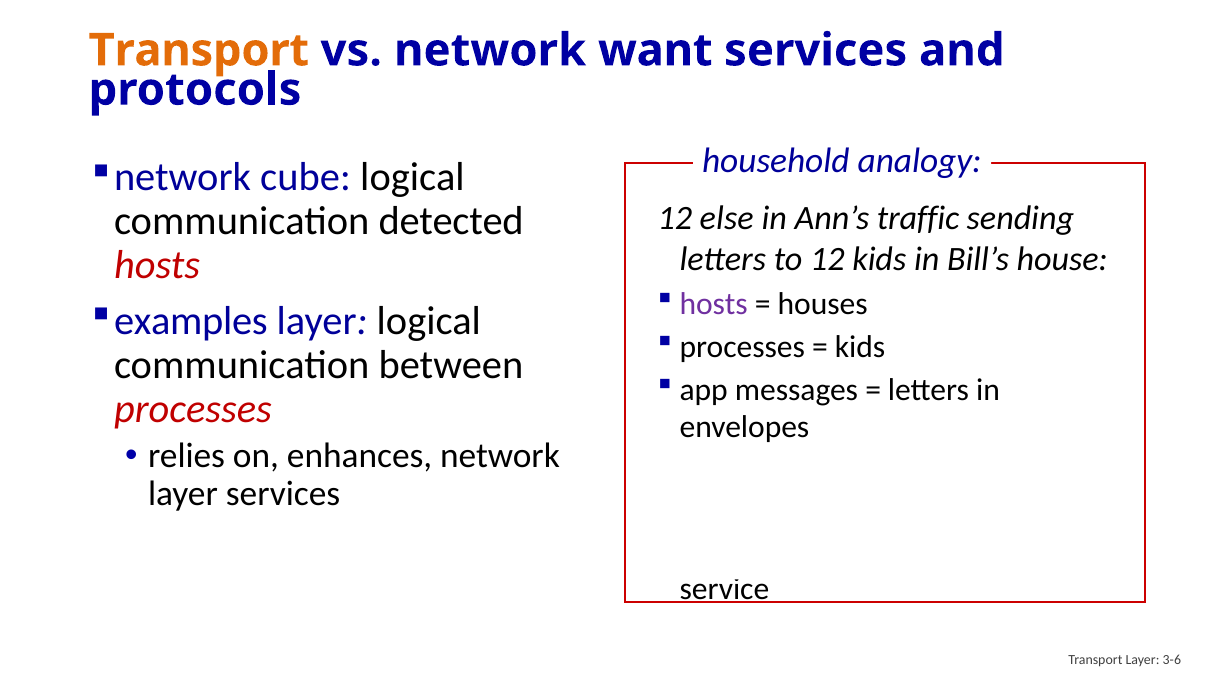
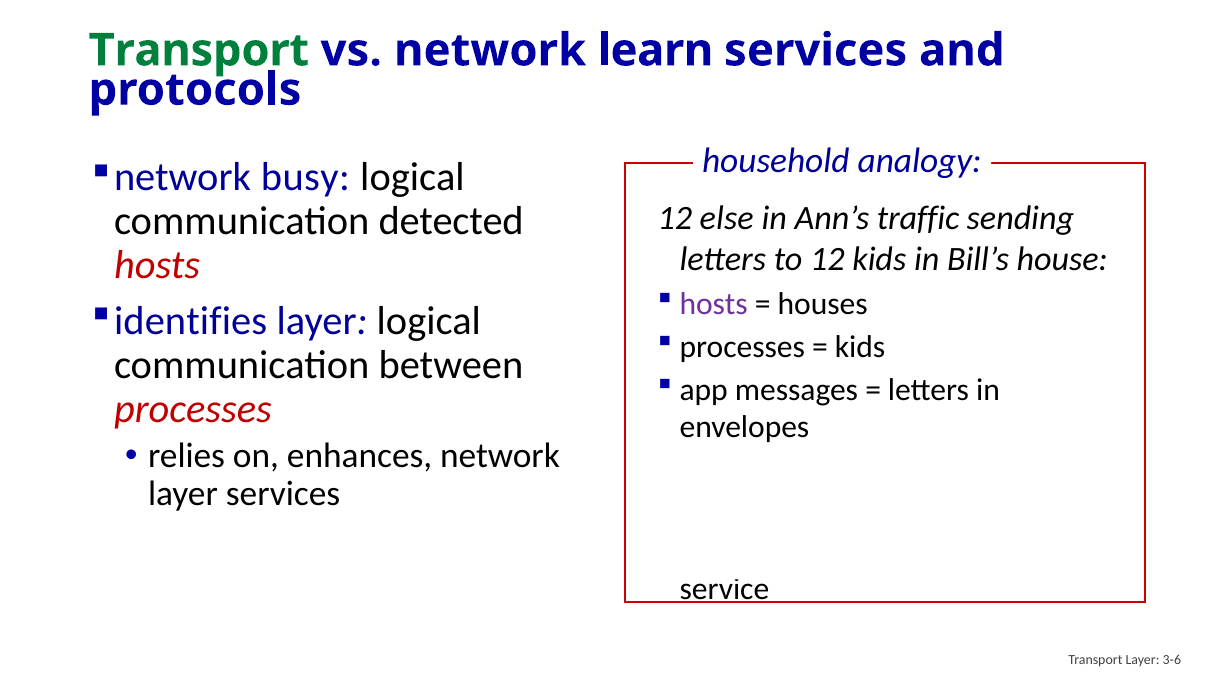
Transport at (199, 50) colour: orange -> green
want: want -> learn
cube: cube -> busy
examples: examples -> identifies
